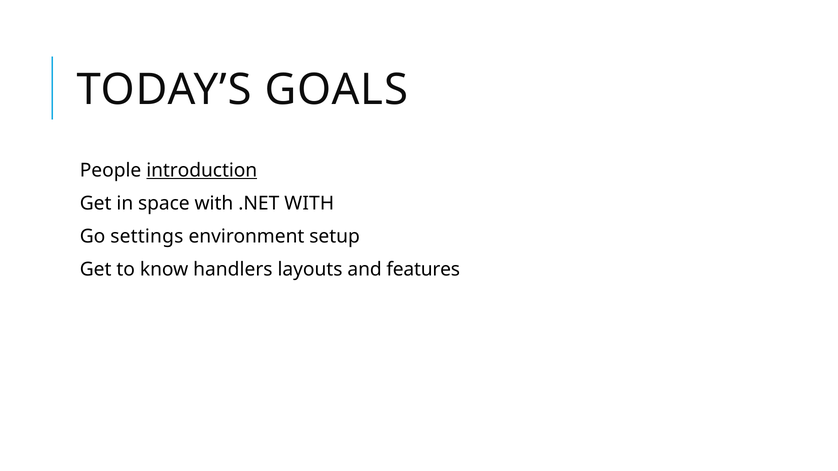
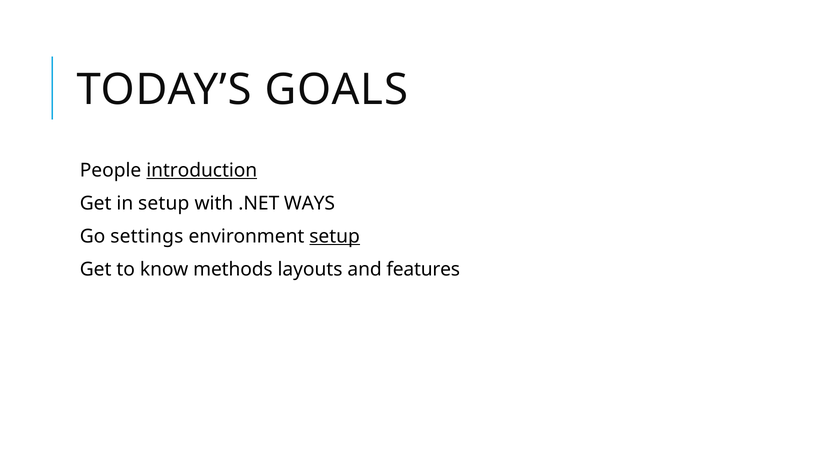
in space: space -> setup
.NET WITH: WITH -> WAYS
setup at (335, 236) underline: none -> present
handlers: handlers -> methods
